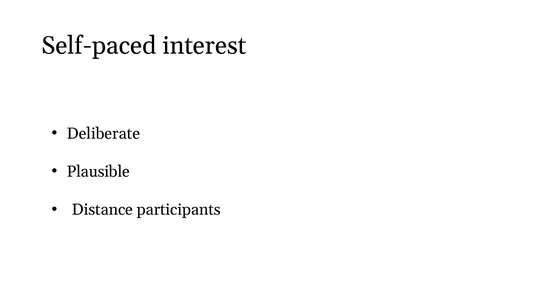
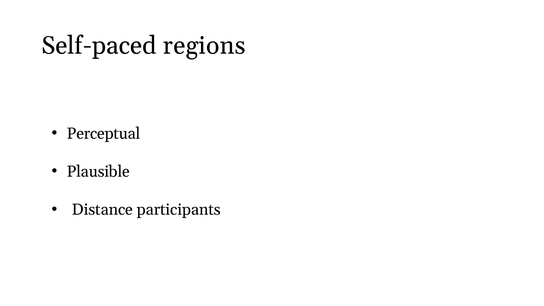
interest: interest -> regions
Deliberate: Deliberate -> Perceptual
